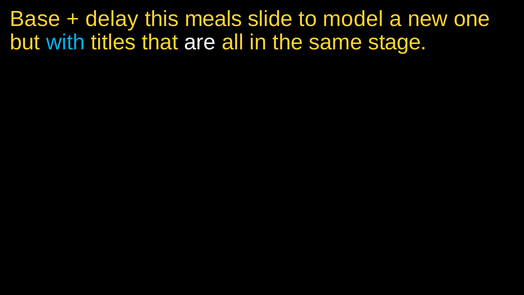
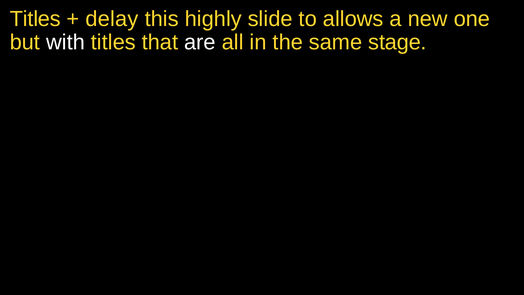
Base at (35, 19): Base -> Titles
meals: meals -> highly
model: model -> allows
with colour: light blue -> white
